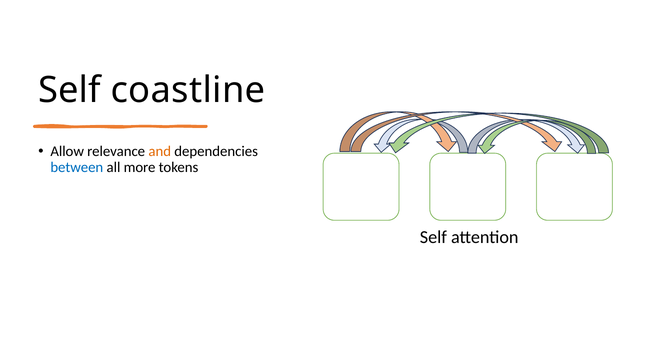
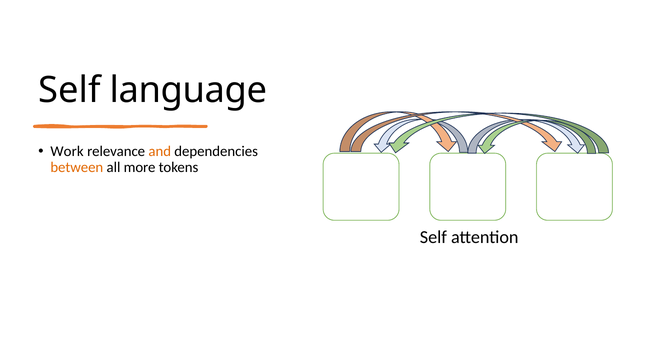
coastline: coastline -> language
Allow: Allow -> Work
between colour: blue -> orange
